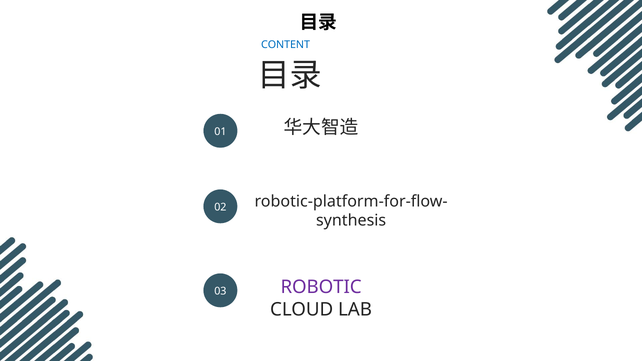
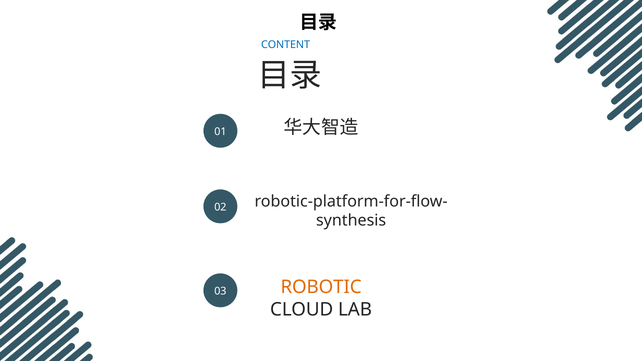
ROBOTIC colour: purple -> orange
